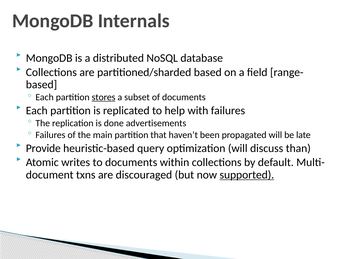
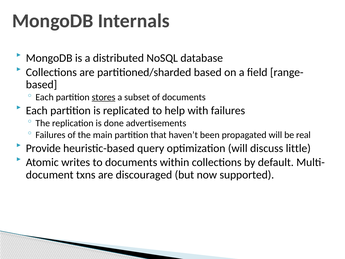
late: late -> real
than: than -> little
supported underline: present -> none
